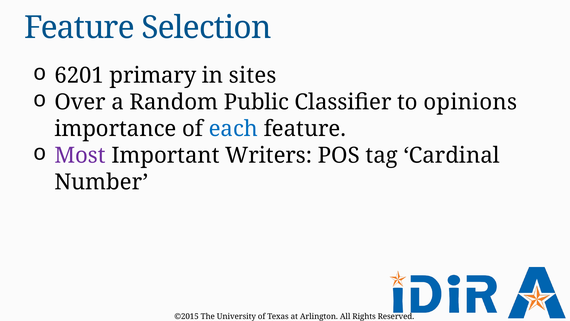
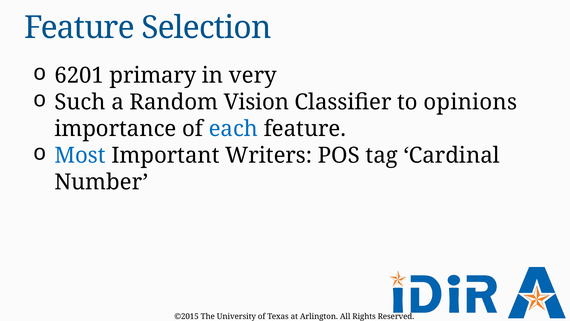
sites: sites -> very
Over: Over -> Such
Public: Public -> Vision
Most colour: purple -> blue
